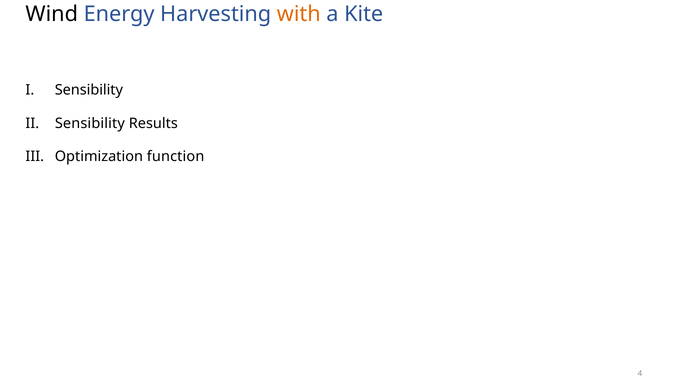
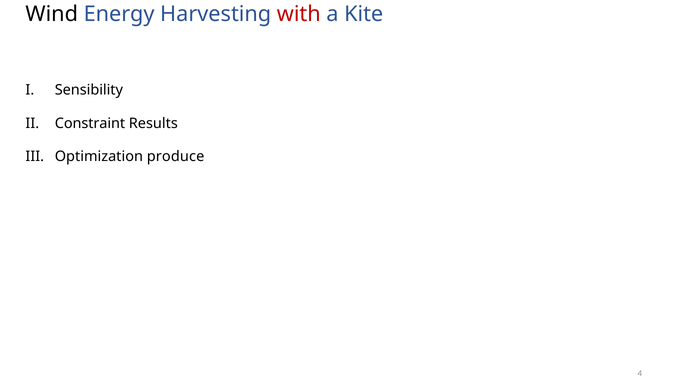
with colour: orange -> red
Sensibility at (90, 123): Sensibility -> Constraint
function: function -> produce
